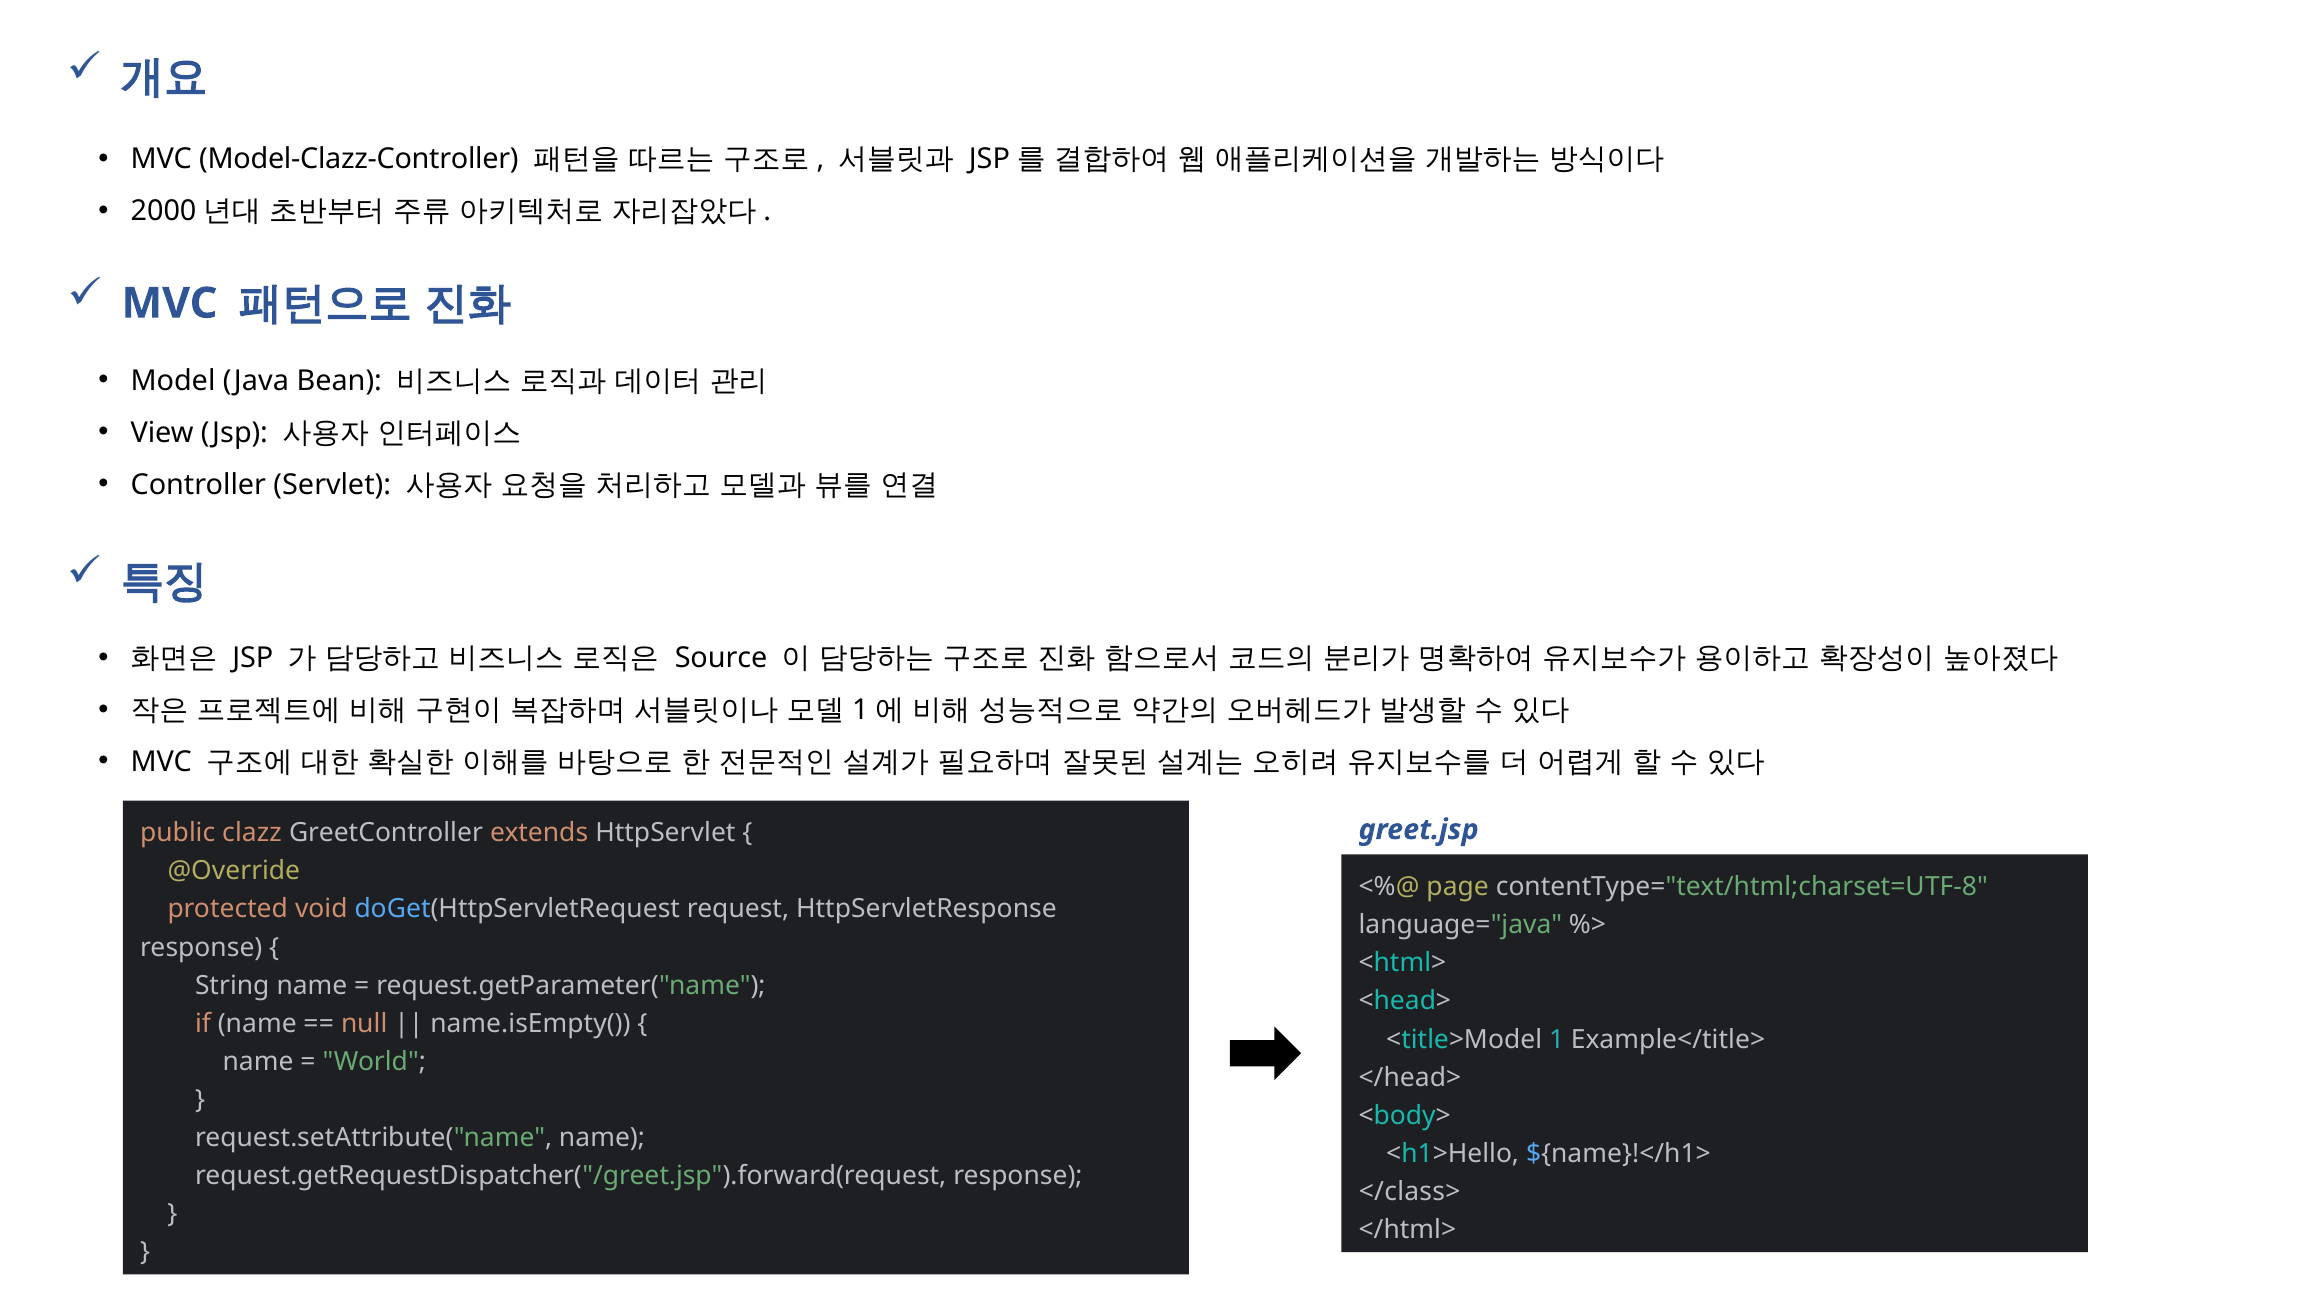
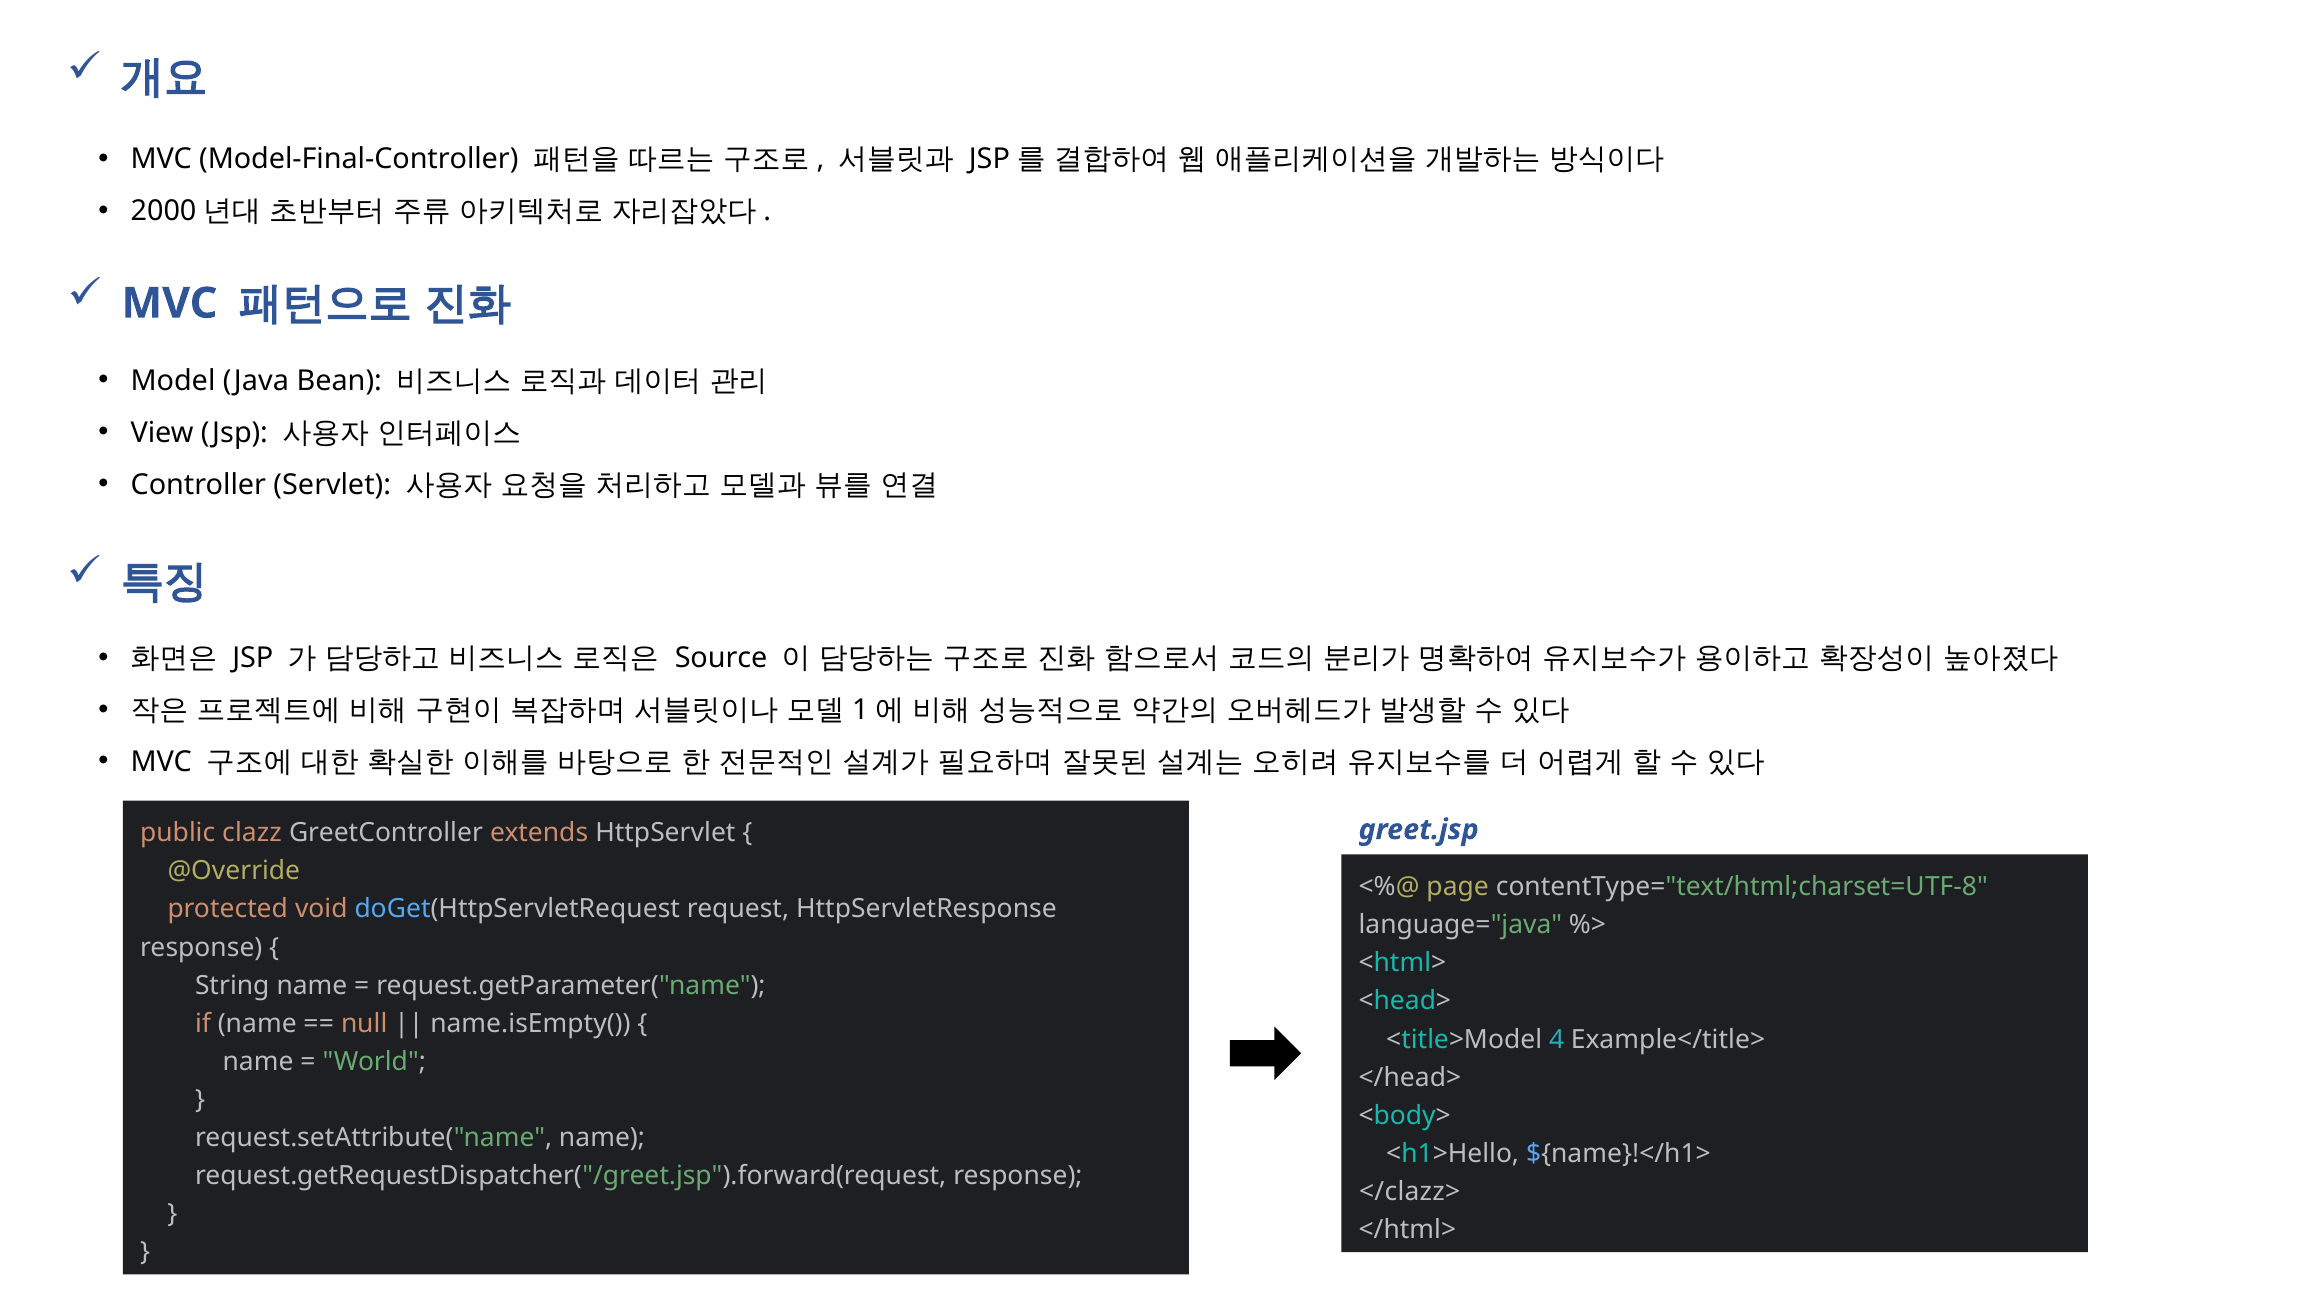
Model-Clazz-Controller: Model-Clazz-Controller -> Model-Final-Controller
1: 1 -> 4
</class>: </class> -> </clazz>
